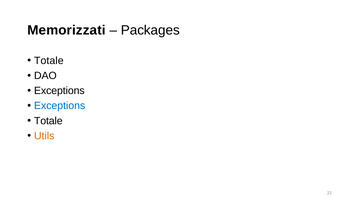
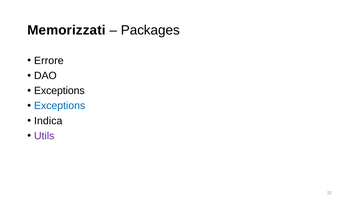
Totale at (49, 61): Totale -> Errore
Totale at (48, 121): Totale -> Indica
Utils colour: orange -> purple
